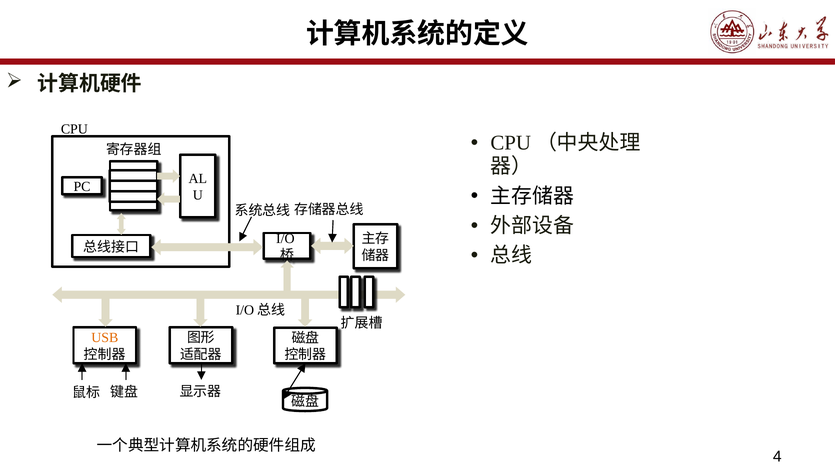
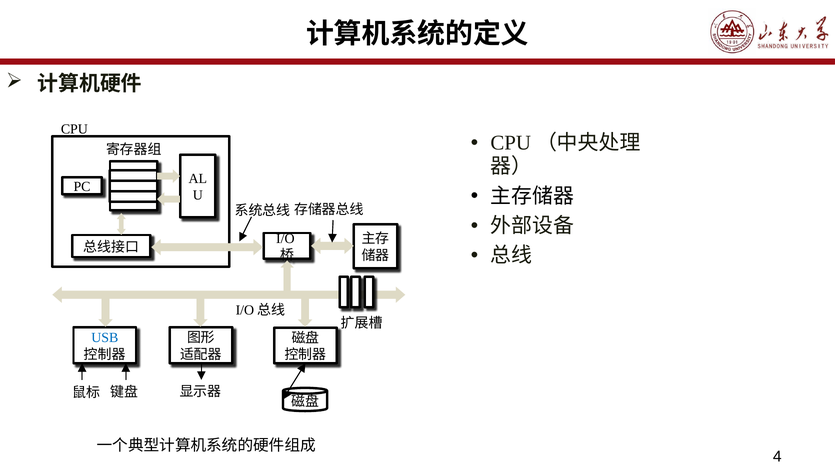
USB colour: orange -> blue
